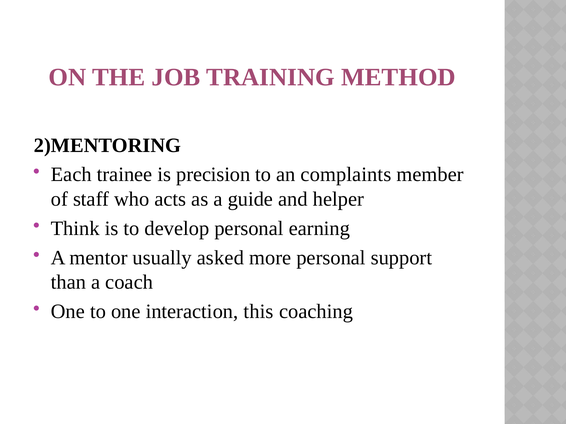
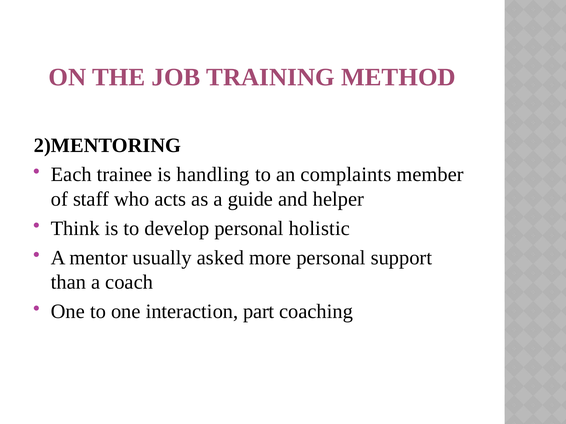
precision: precision -> handling
earning: earning -> holistic
this: this -> part
